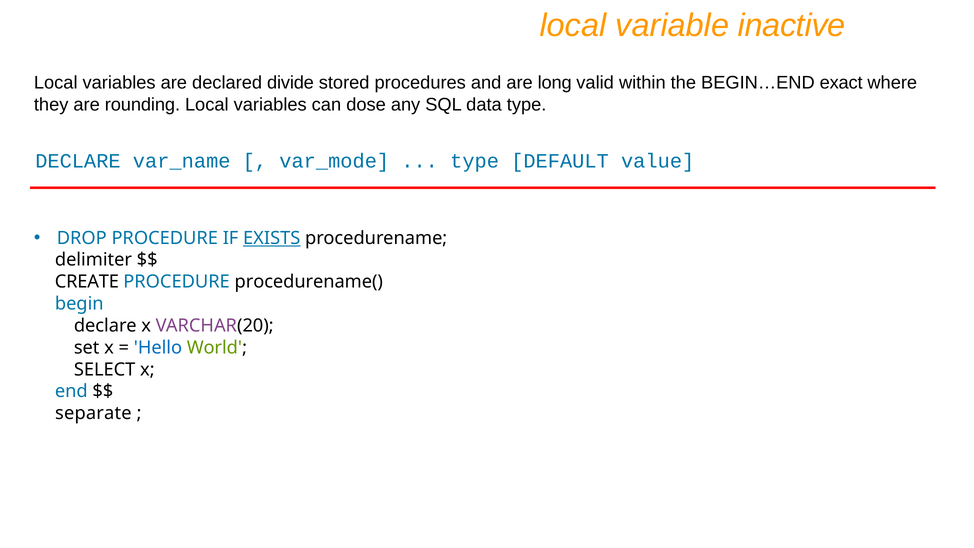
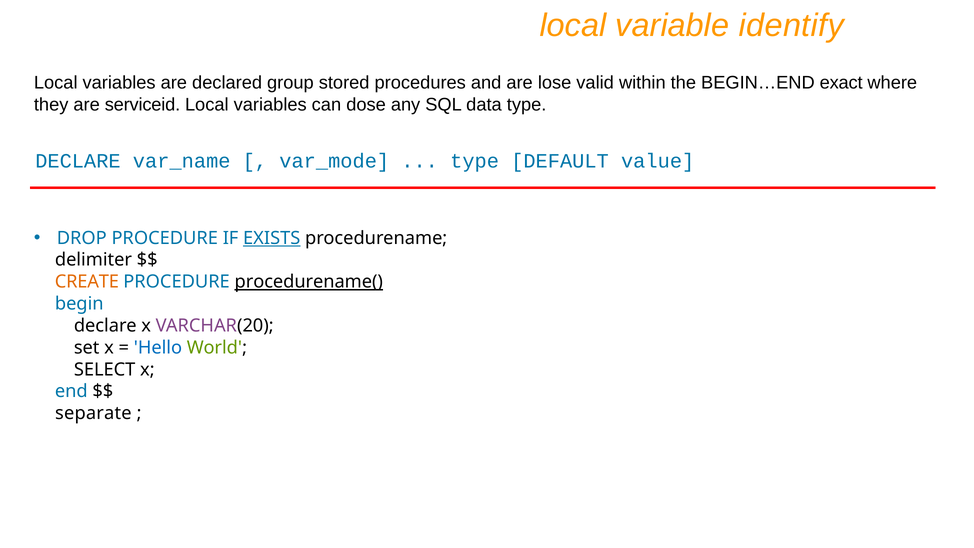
inactive: inactive -> identify
divide: divide -> group
long: long -> lose
rounding: rounding -> serviceid
CREATE colour: black -> orange
procedurename( underline: none -> present
